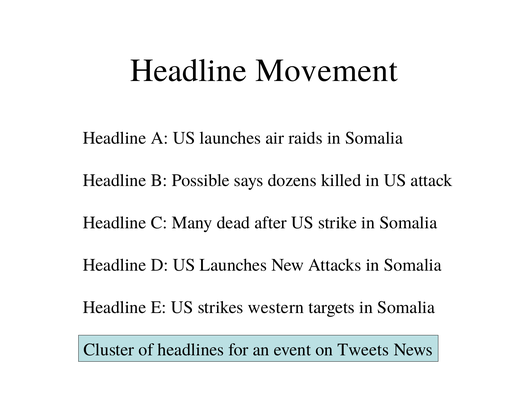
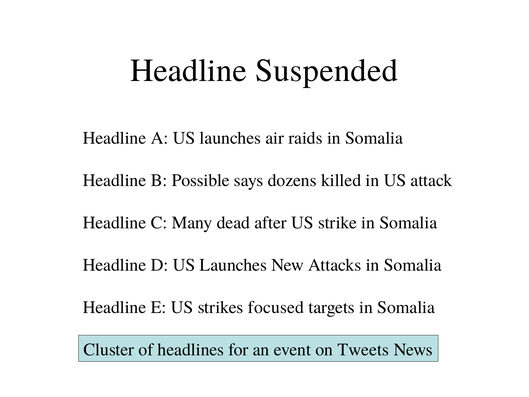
Movement: Movement -> Suspended
western: western -> focused
